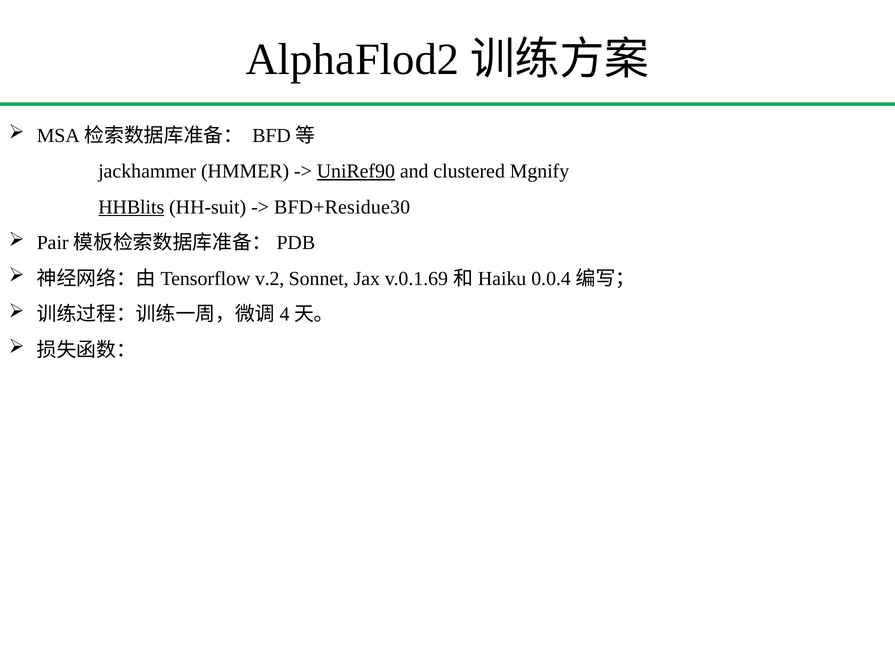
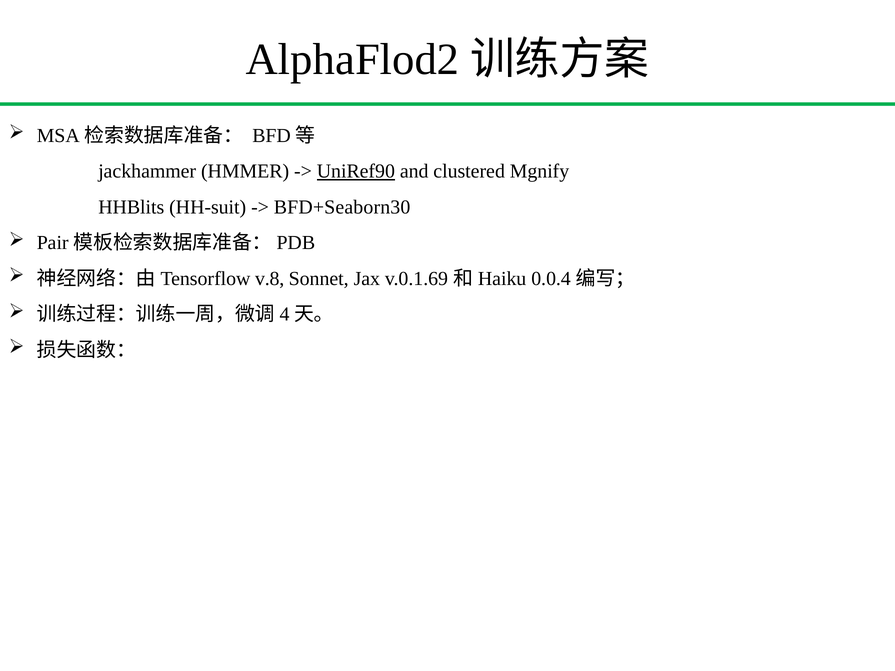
HHBlits underline: present -> none
BFD+Residue30: BFD+Residue30 -> BFD+Seaborn30
v.2: v.2 -> v.8
